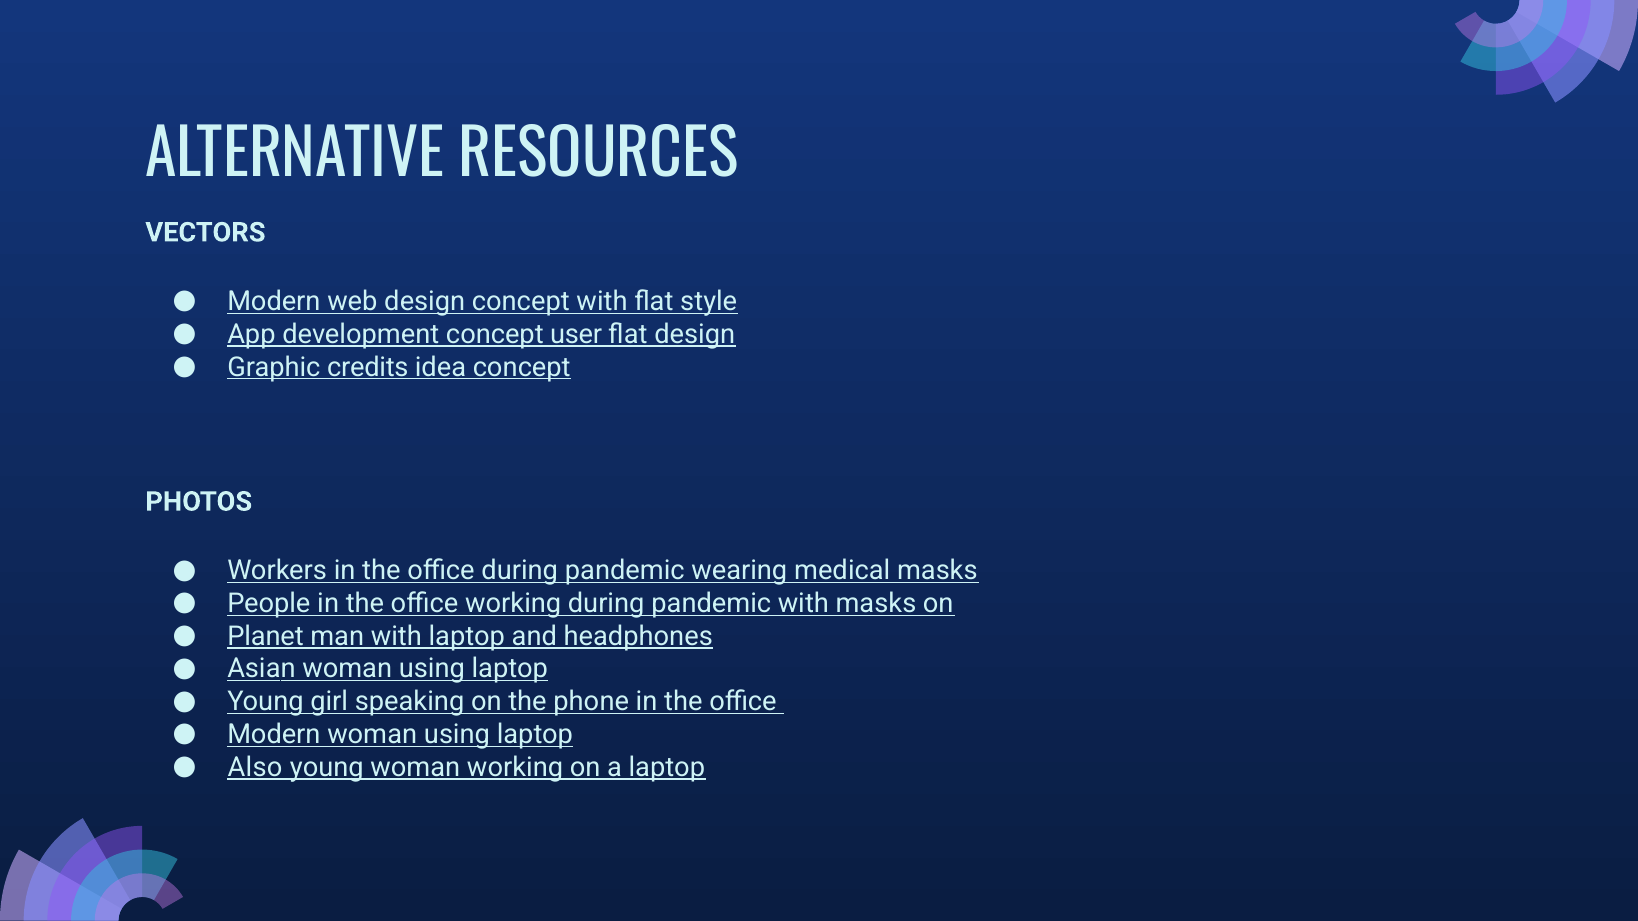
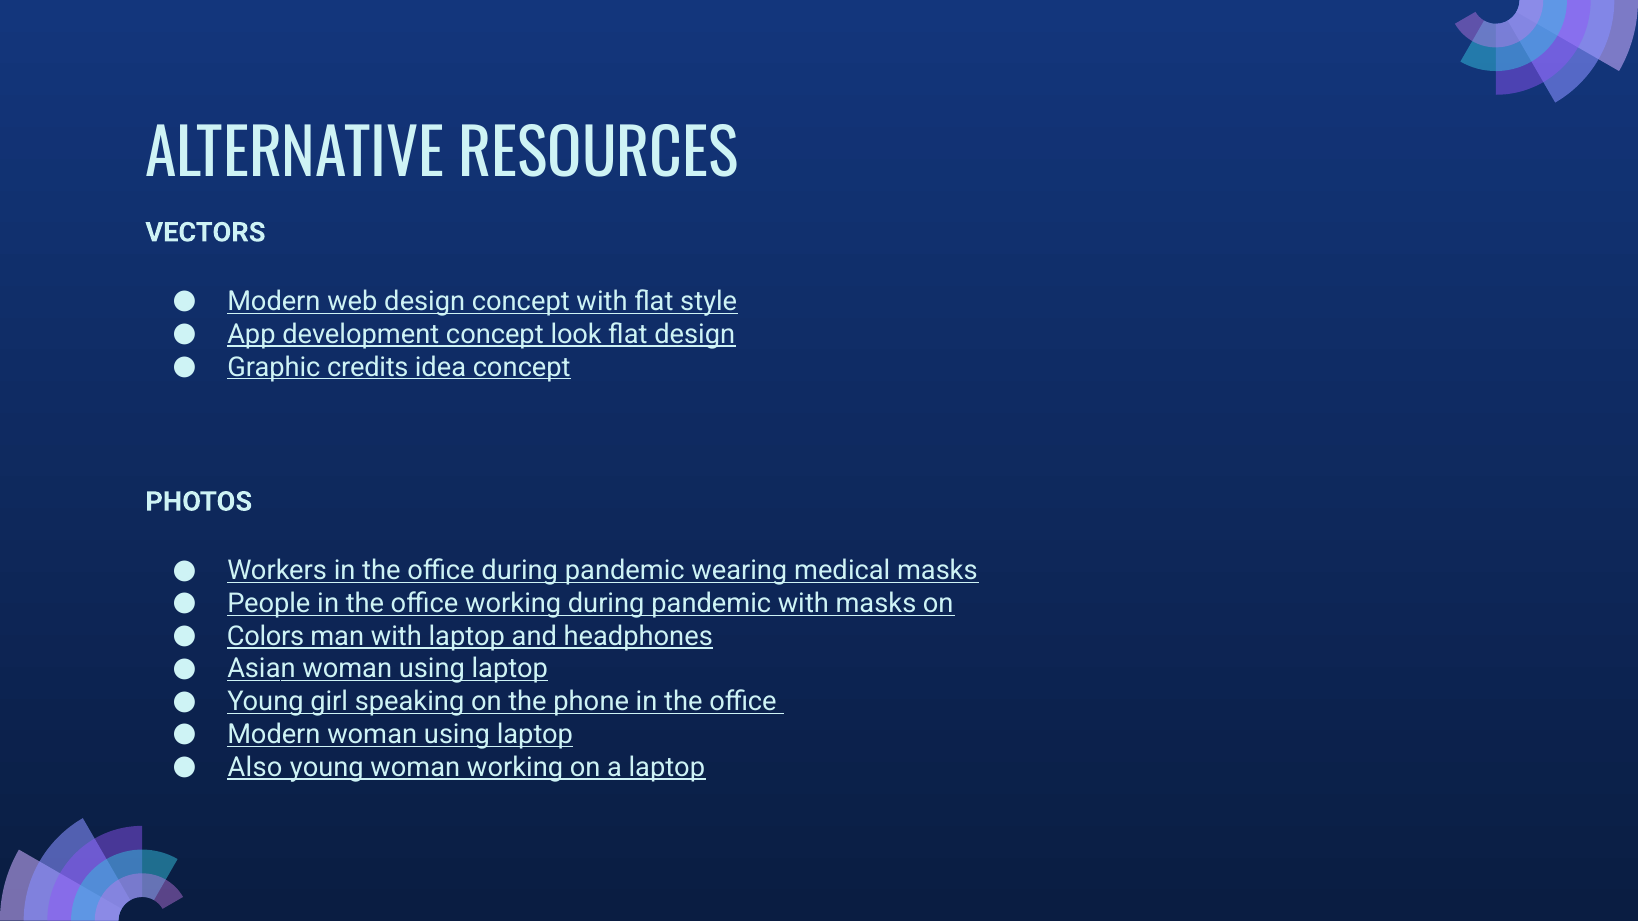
user: user -> look
Planet: Planet -> Colors
